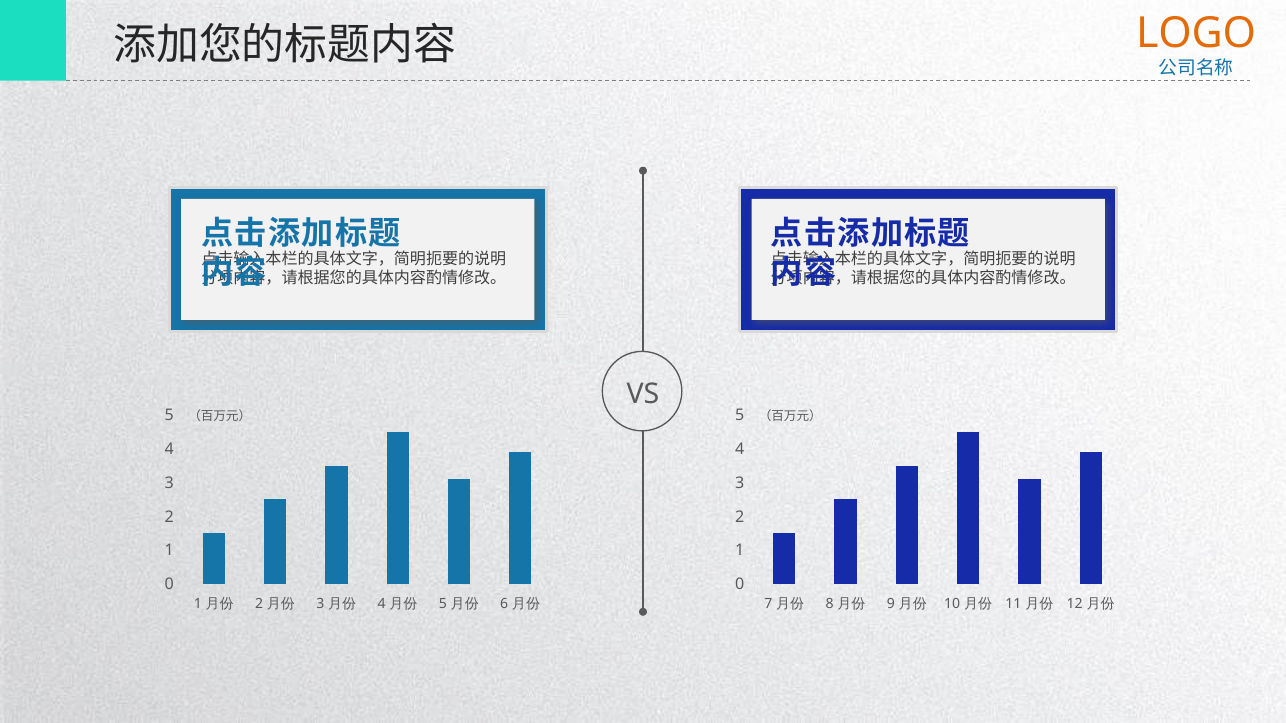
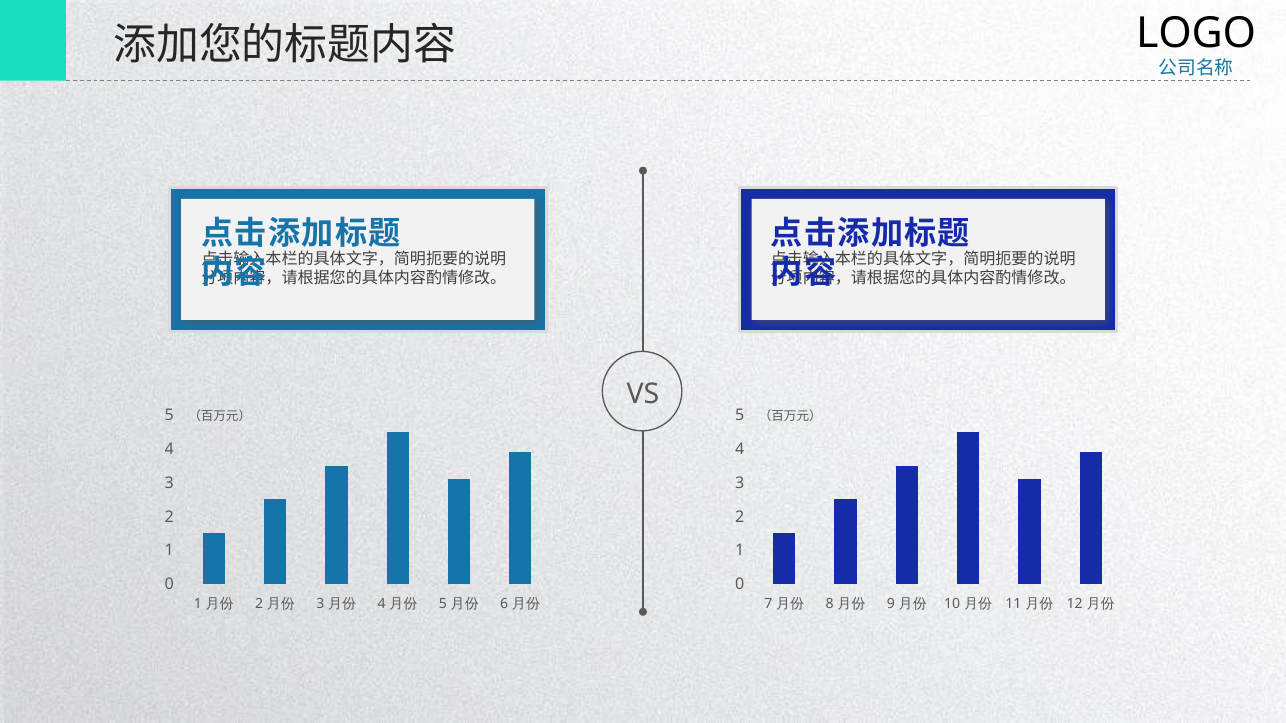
LOGO colour: orange -> black
